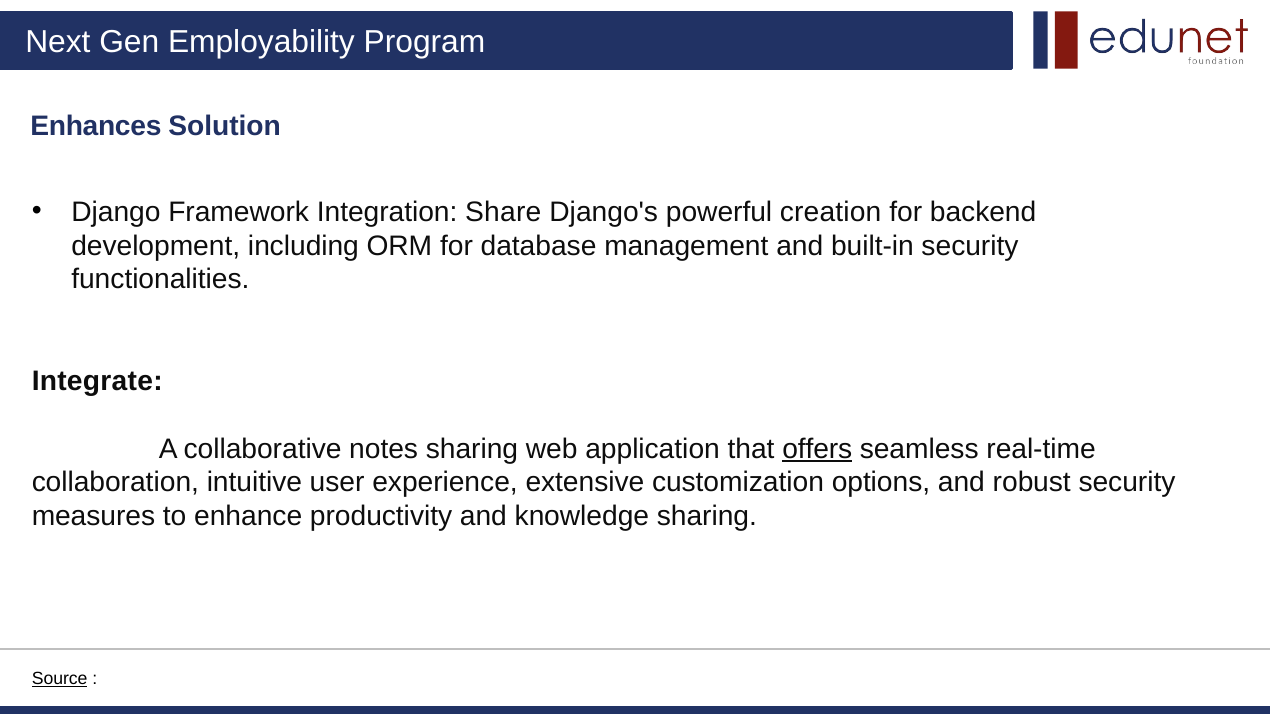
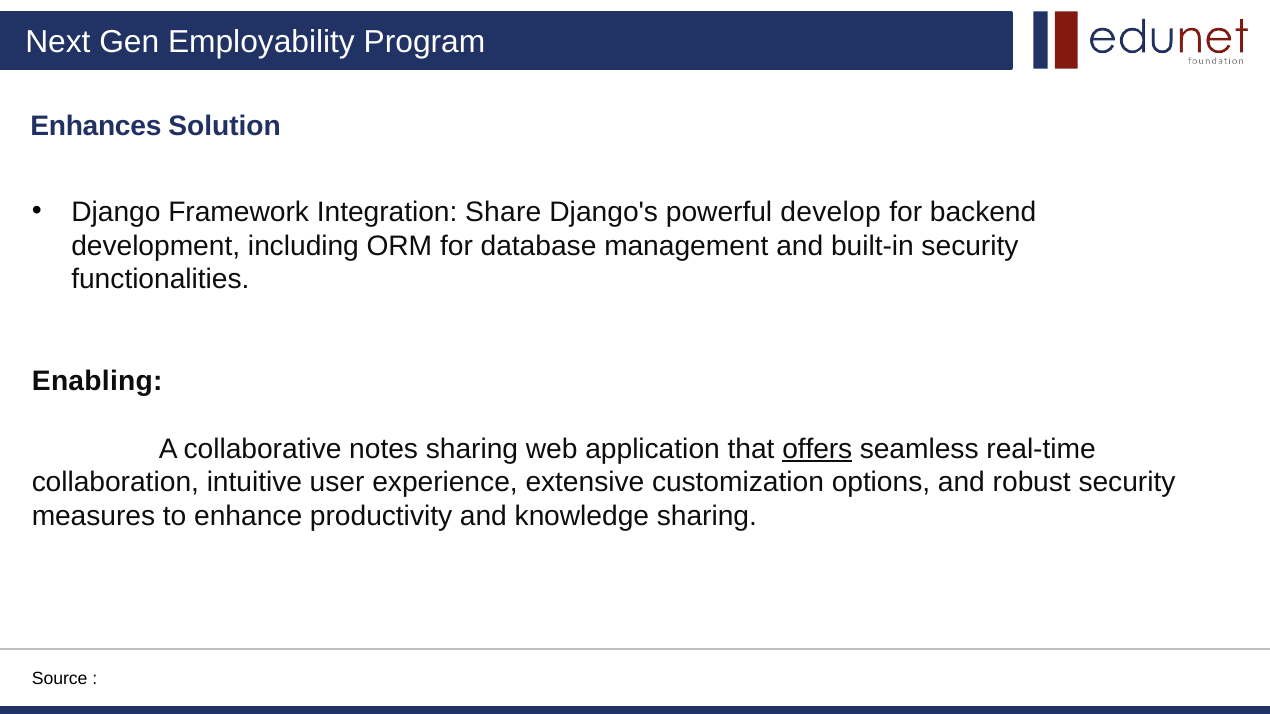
creation: creation -> develop
Integrate: Integrate -> Enabling
Source underline: present -> none
